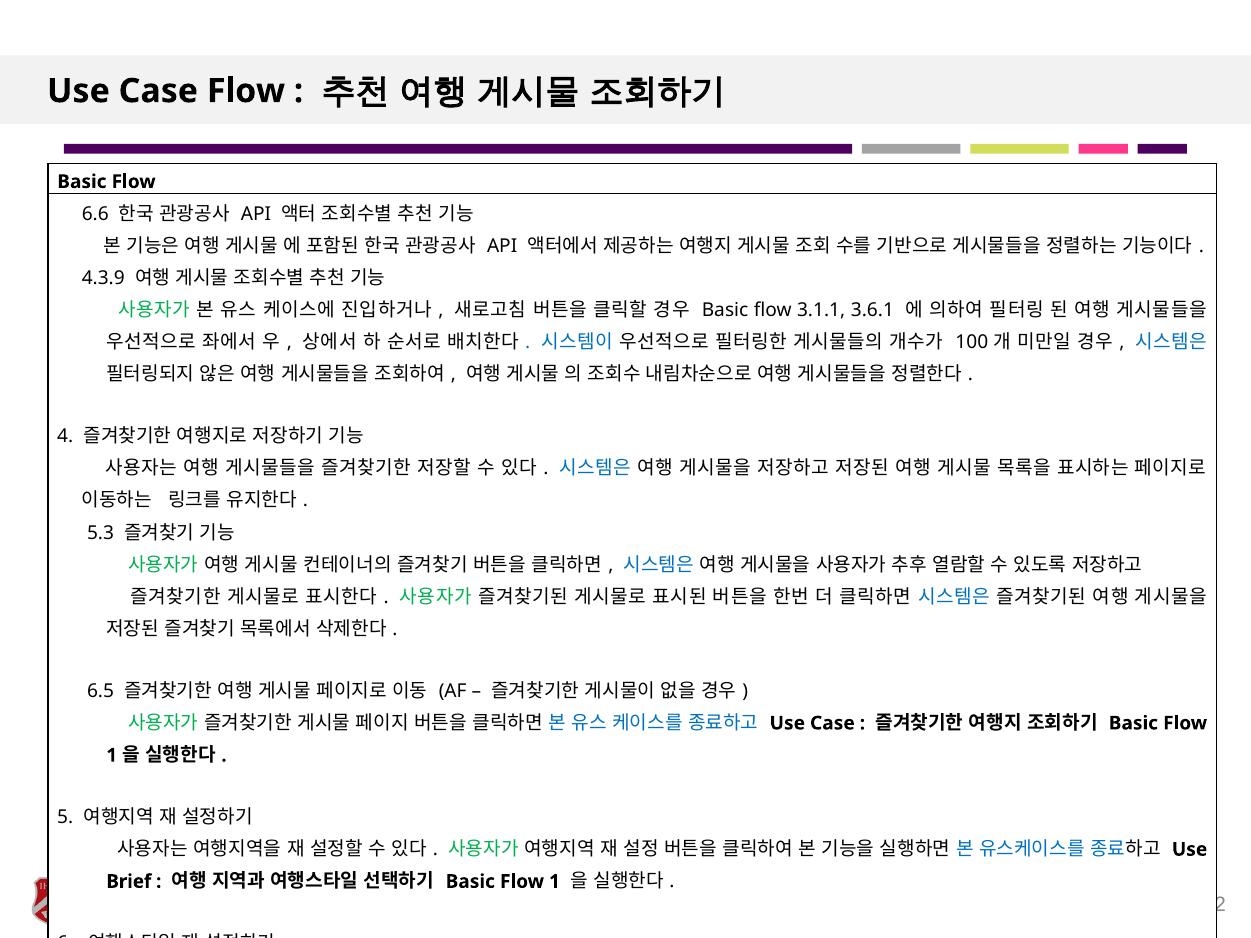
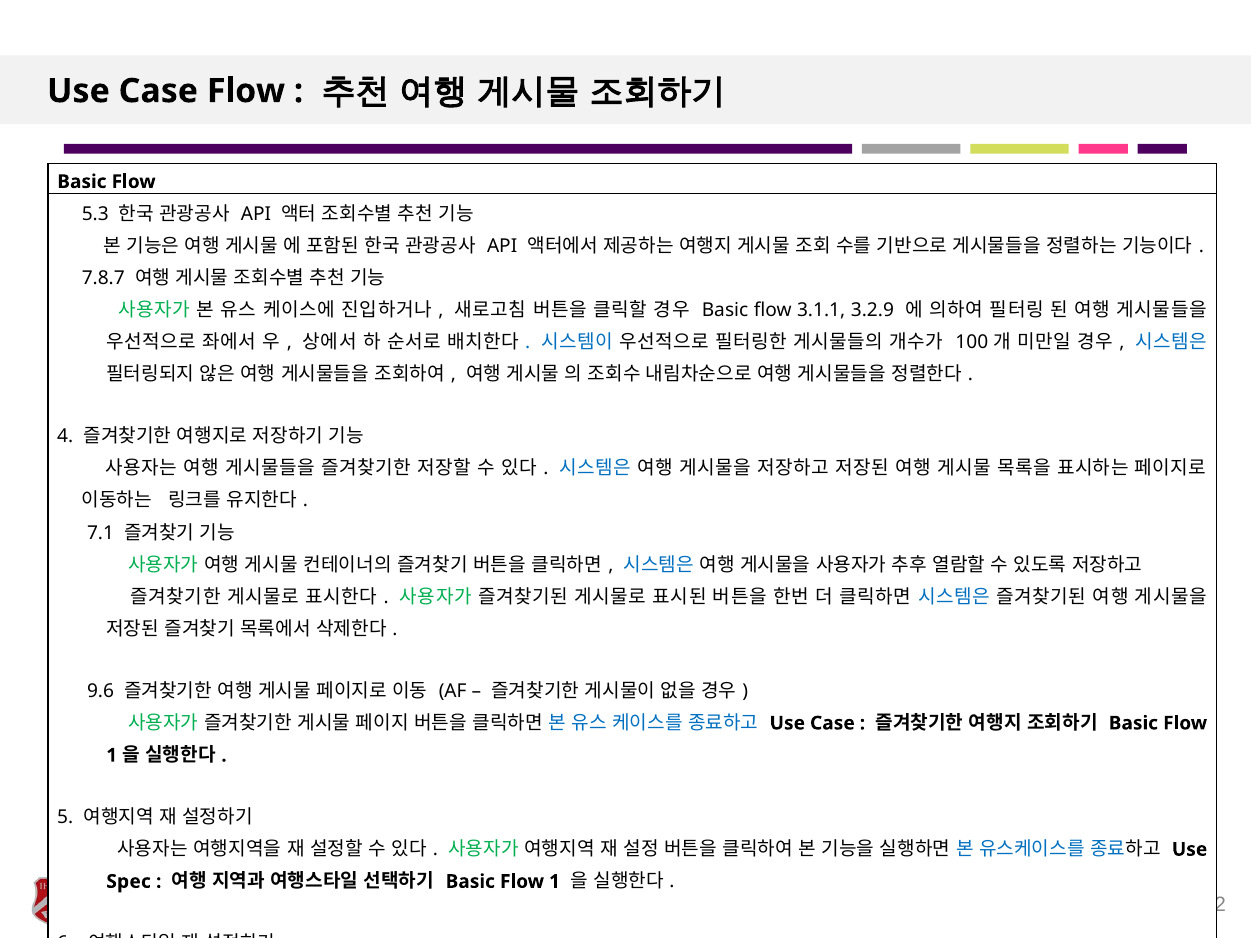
6.6: 6.6 -> 5.3
4.3.9: 4.3.9 -> 7.8.7
3.6.1: 3.6.1 -> 3.2.9
5.3: 5.3 -> 7.1
6.5: 6.5 -> 9.6
Brief: Brief -> Spec
